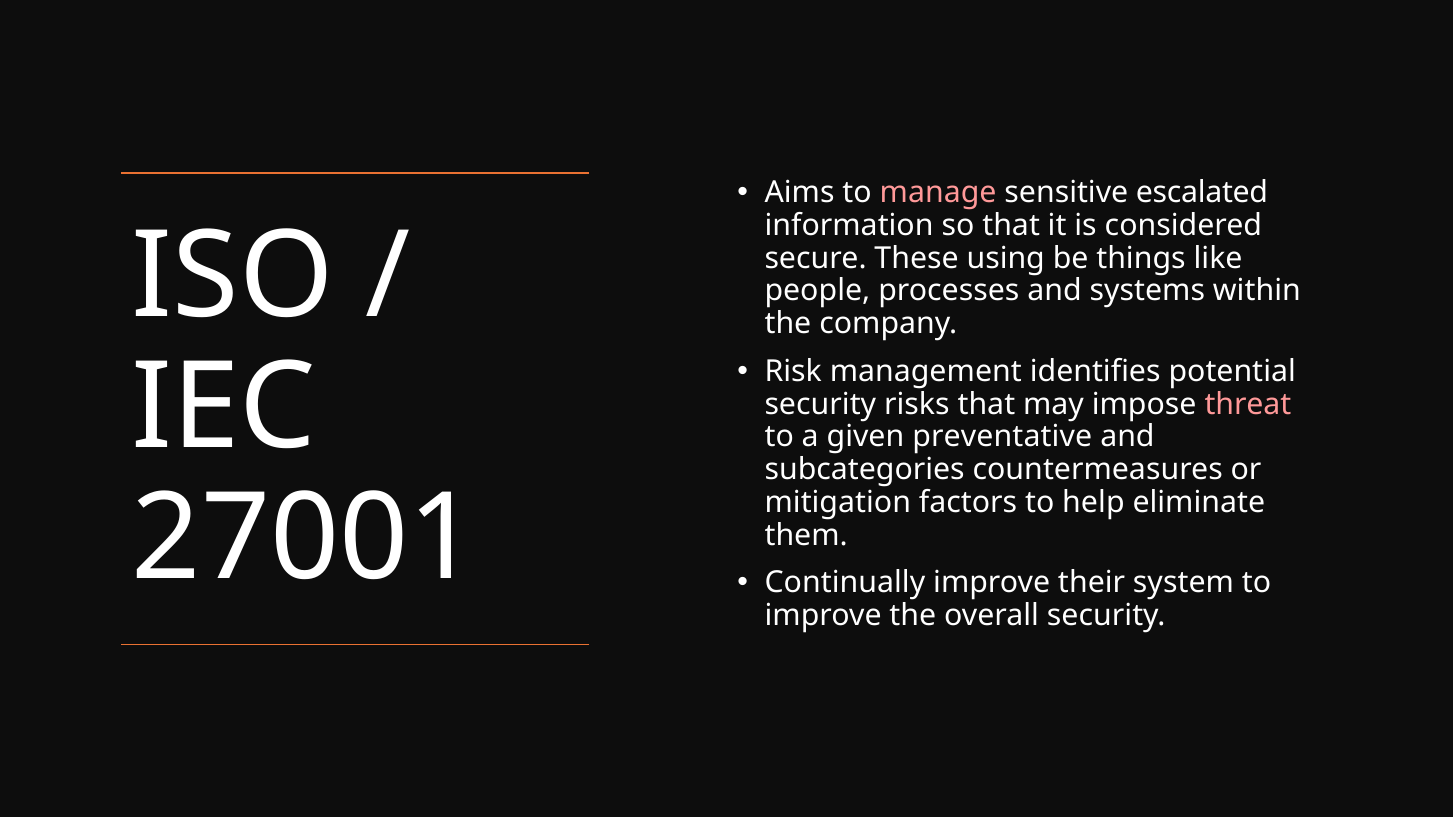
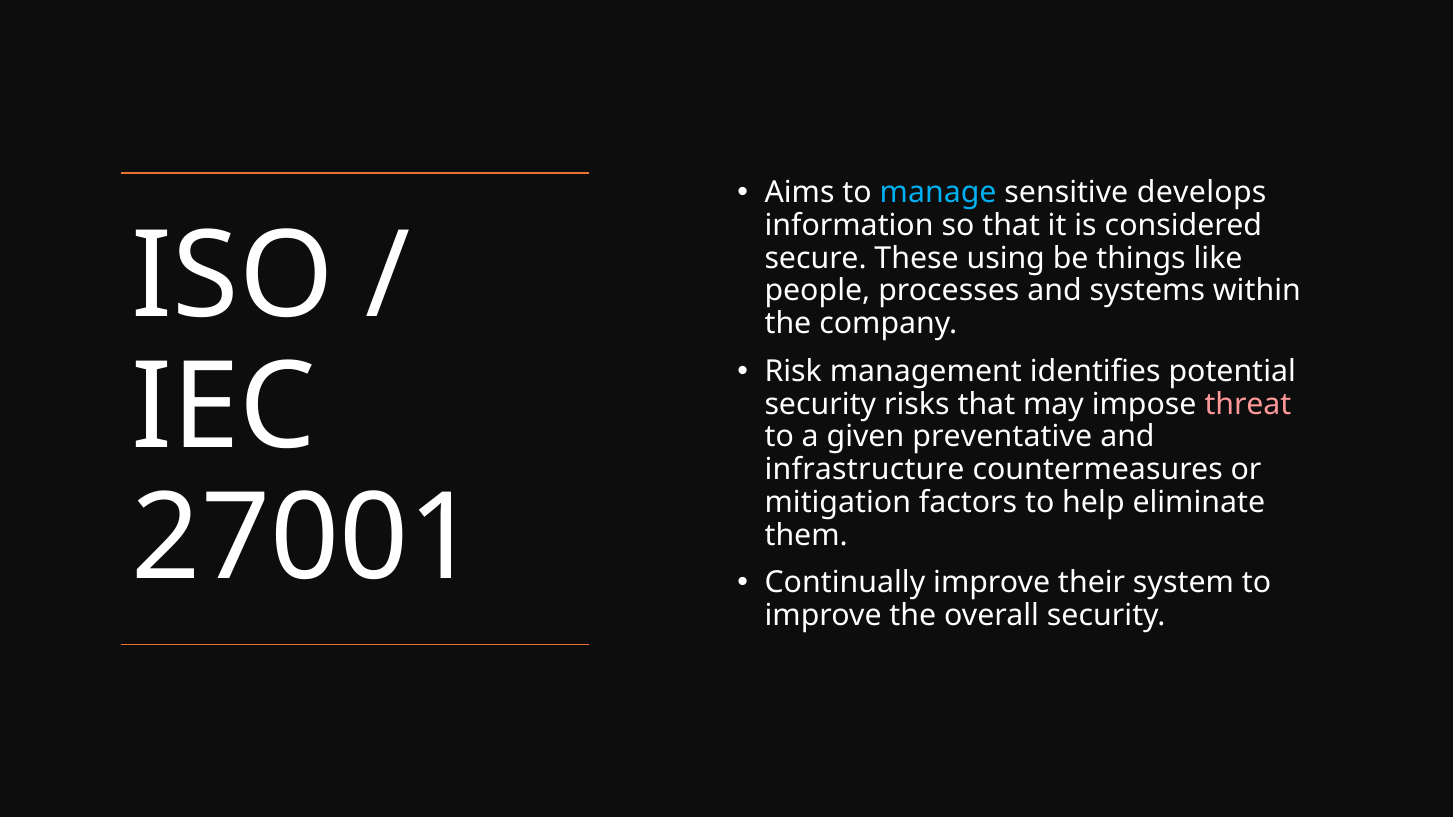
manage colour: pink -> light blue
escalated: escalated -> develops
subcategories: subcategories -> infrastructure
